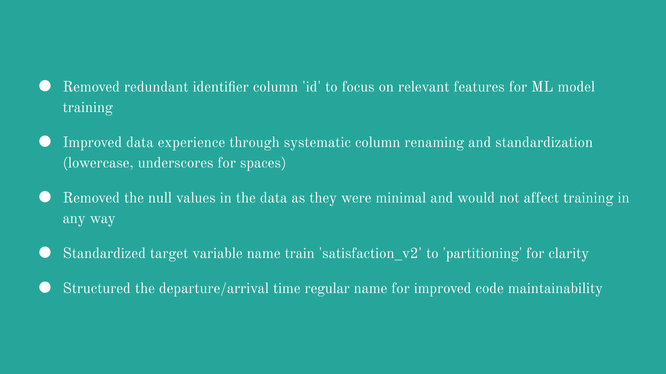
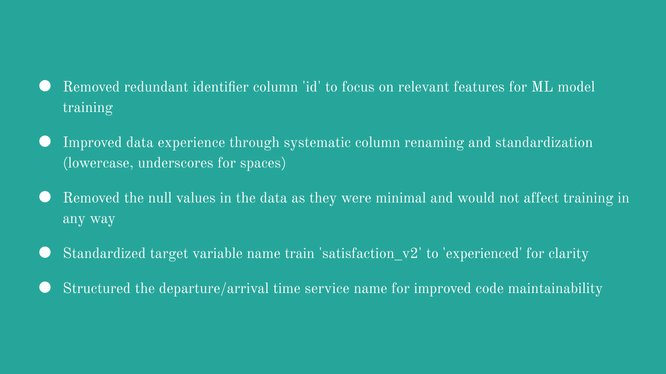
partitioning: partitioning -> experienced
regular: regular -> service
